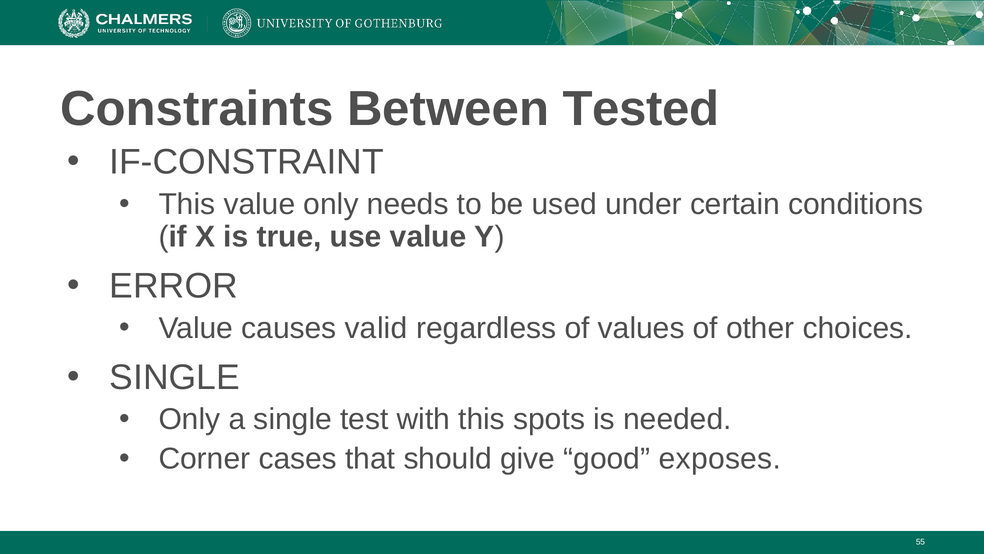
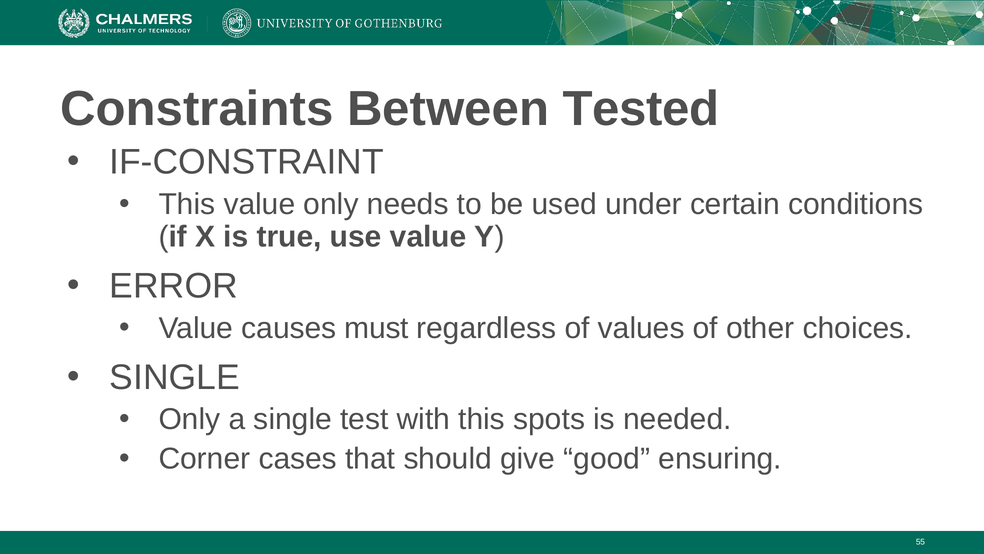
valid: valid -> must
exposes: exposes -> ensuring
